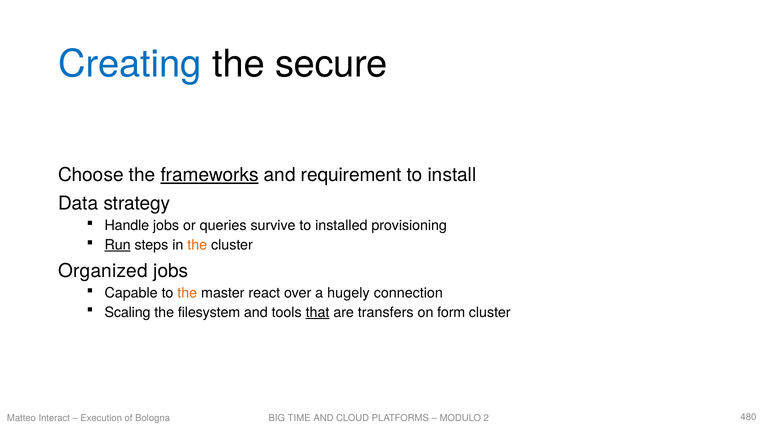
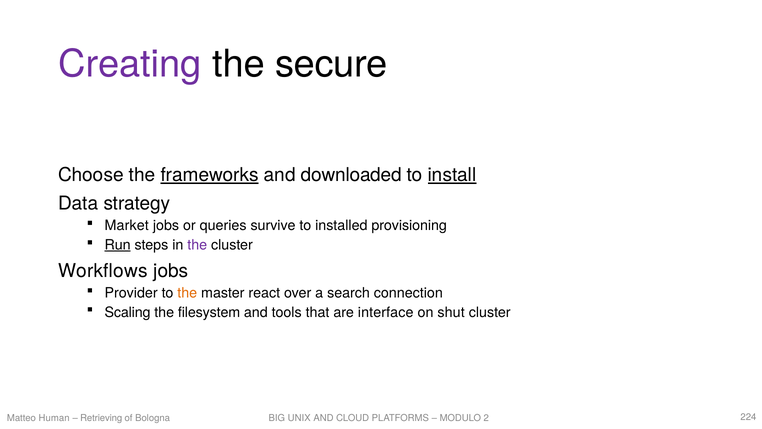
Creating colour: blue -> purple
requirement: requirement -> downloaded
install underline: none -> present
Handle: Handle -> Market
the at (197, 245) colour: orange -> purple
Organized: Organized -> Workflows
Capable: Capable -> Provider
hugely: hugely -> search
that underline: present -> none
transfers: transfers -> interface
form: form -> shut
Interact: Interact -> Human
Execution: Execution -> Retrieving
TIME: TIME -> UNIX
480: 480 -> 224
